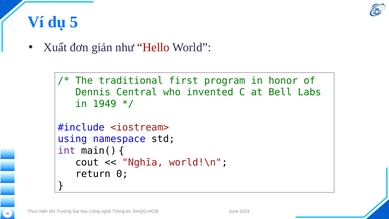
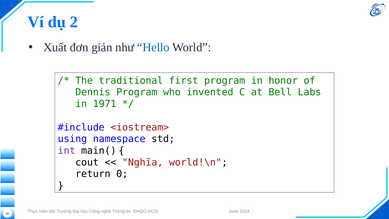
5: 5 -> 2
Hello colour: red -> blue
Dennis Central: Central -> Program
1949: 1949 -> 1971
